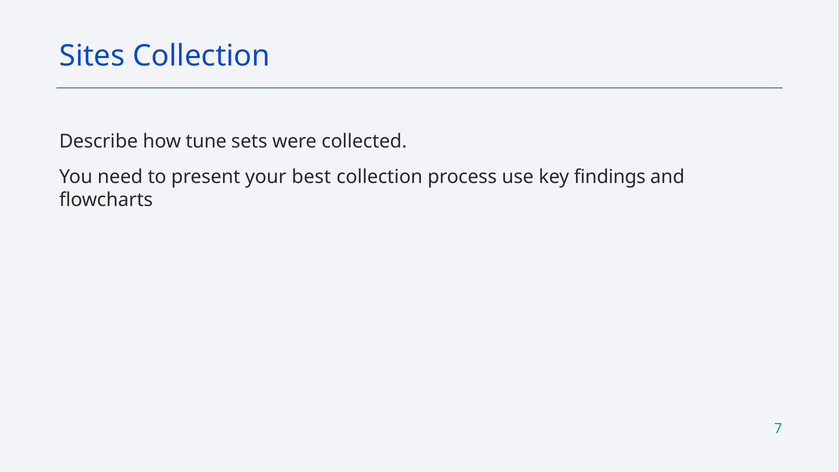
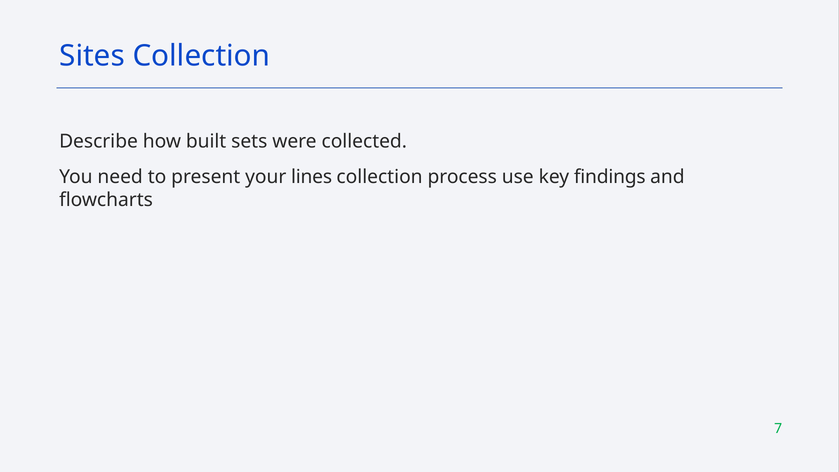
tune: tune -> built
best: best -> lines
